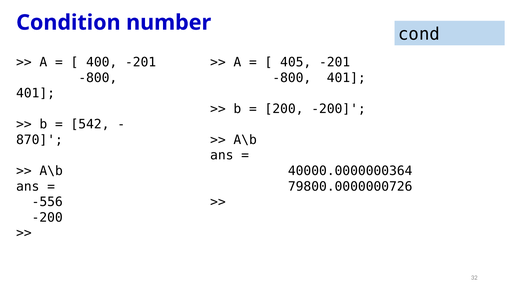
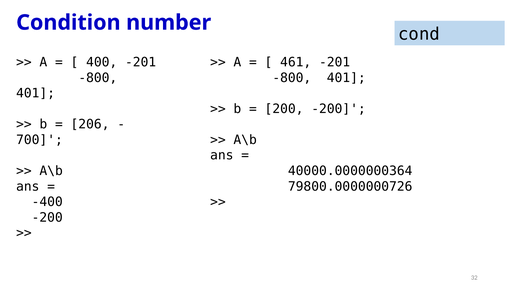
405: 405 -> 461
542: 542 -> 206
870: 870 -> 700
-556: -556 -> -400
